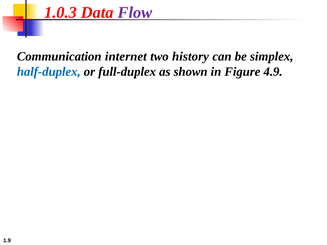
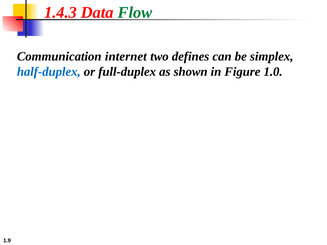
1.0.3: 1.0.3 -> 1.4.3
Flow colour: purple -> green
history: history -> defines
4.9: 4.9 -> 1.0
